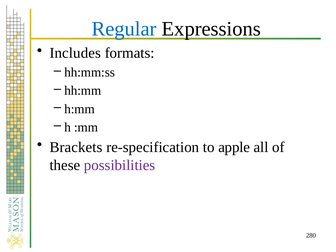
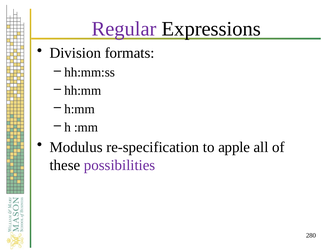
Regular colour: blue -> purple
Includes: Includes -> Division
Brackets: Brackets -> Modulus
